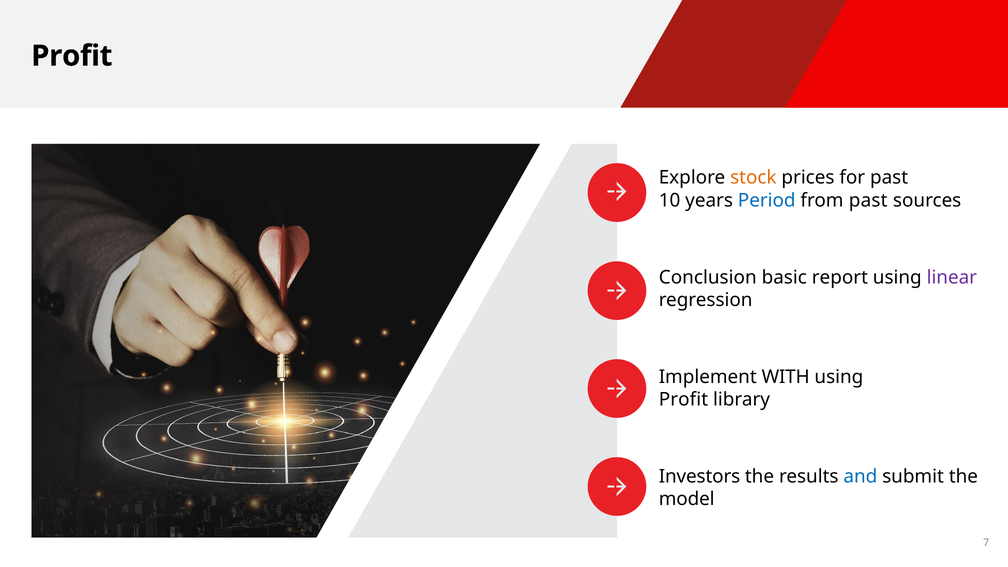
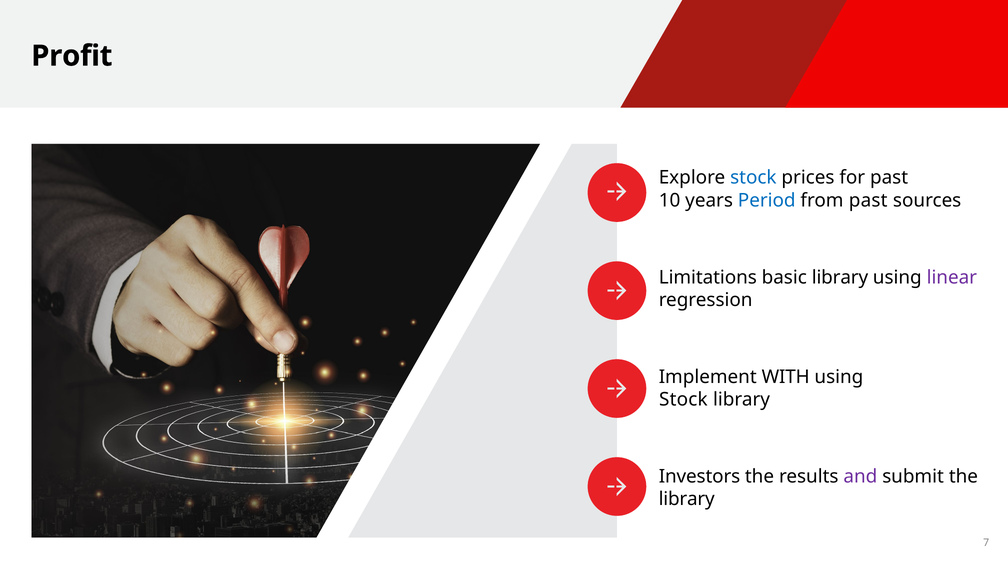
stock at (753, 178) colour: orange -> blue
Conclusion: Conclusion -> Limitations
basic report: report -> library
Profit at (683, 400): Profit -> Stock
and colour: blue -> purple
model at (687, 499): model -> library
